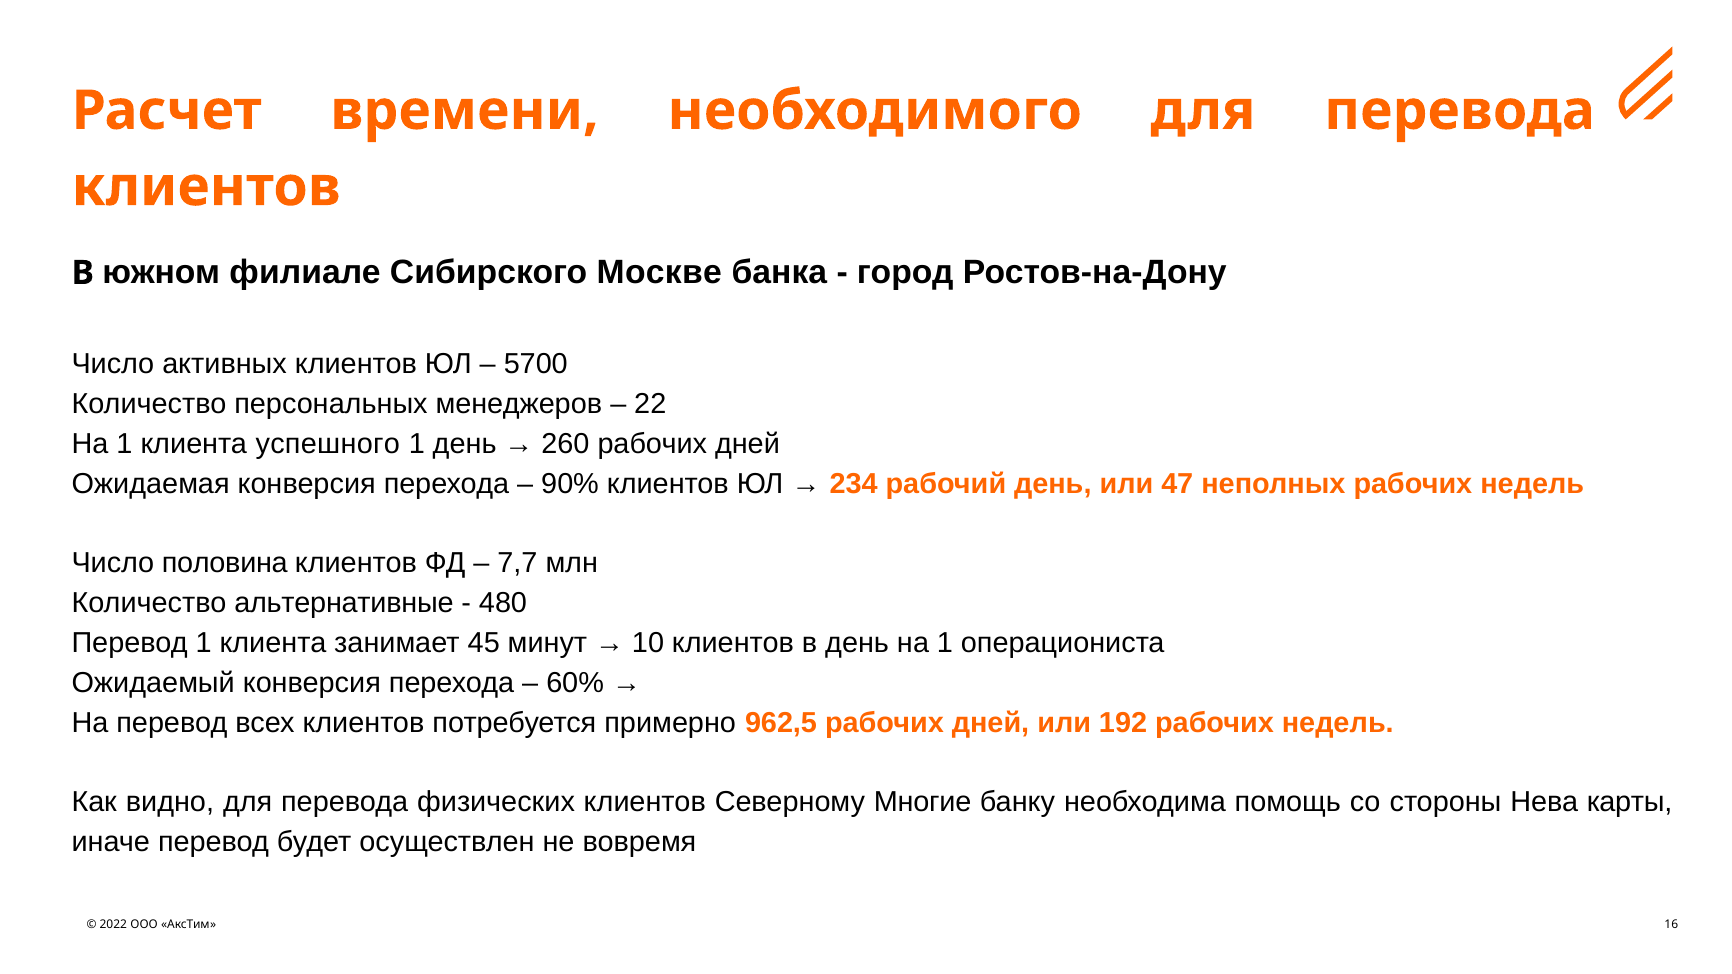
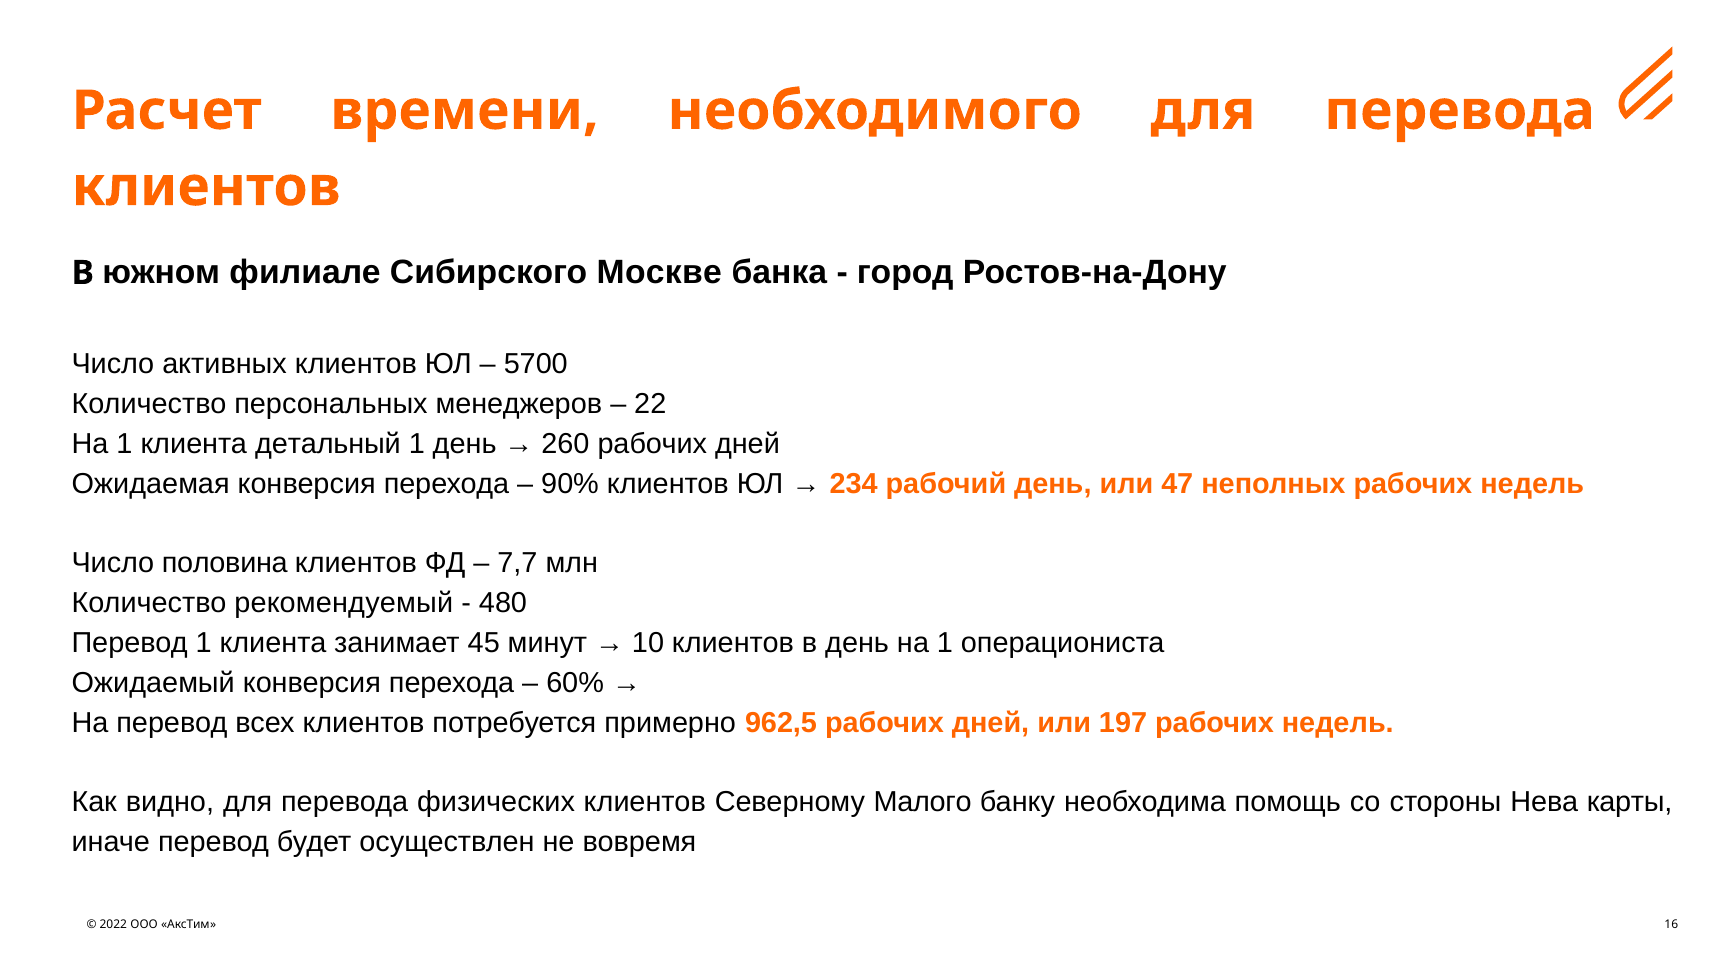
успешного: успешного -> детальный
альтернативные: альтернативные -> рекомендуемый
192: 192 -> 197
Многие: Многие -> Малого
